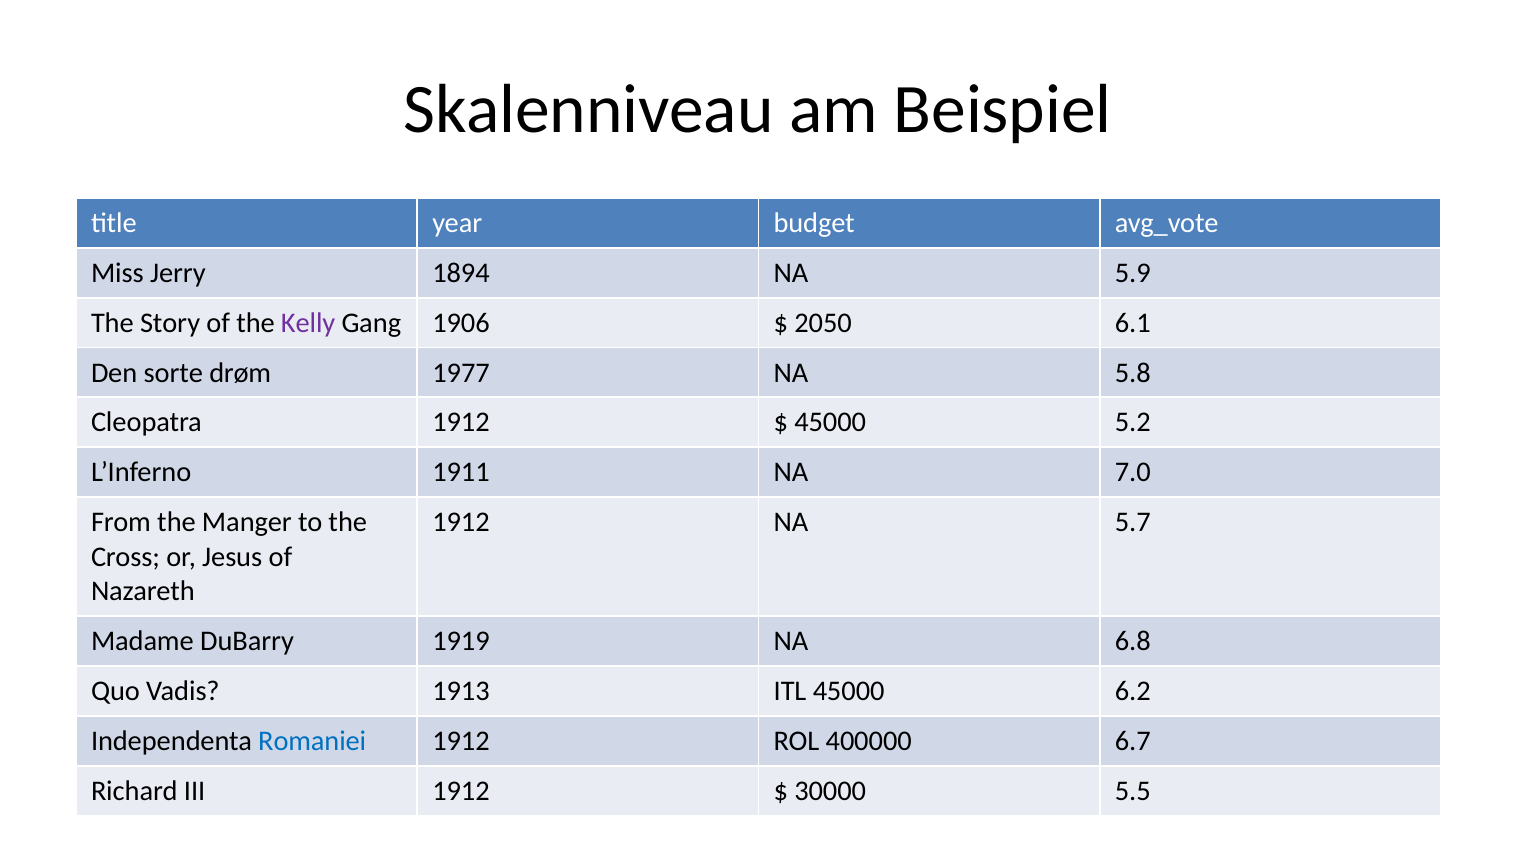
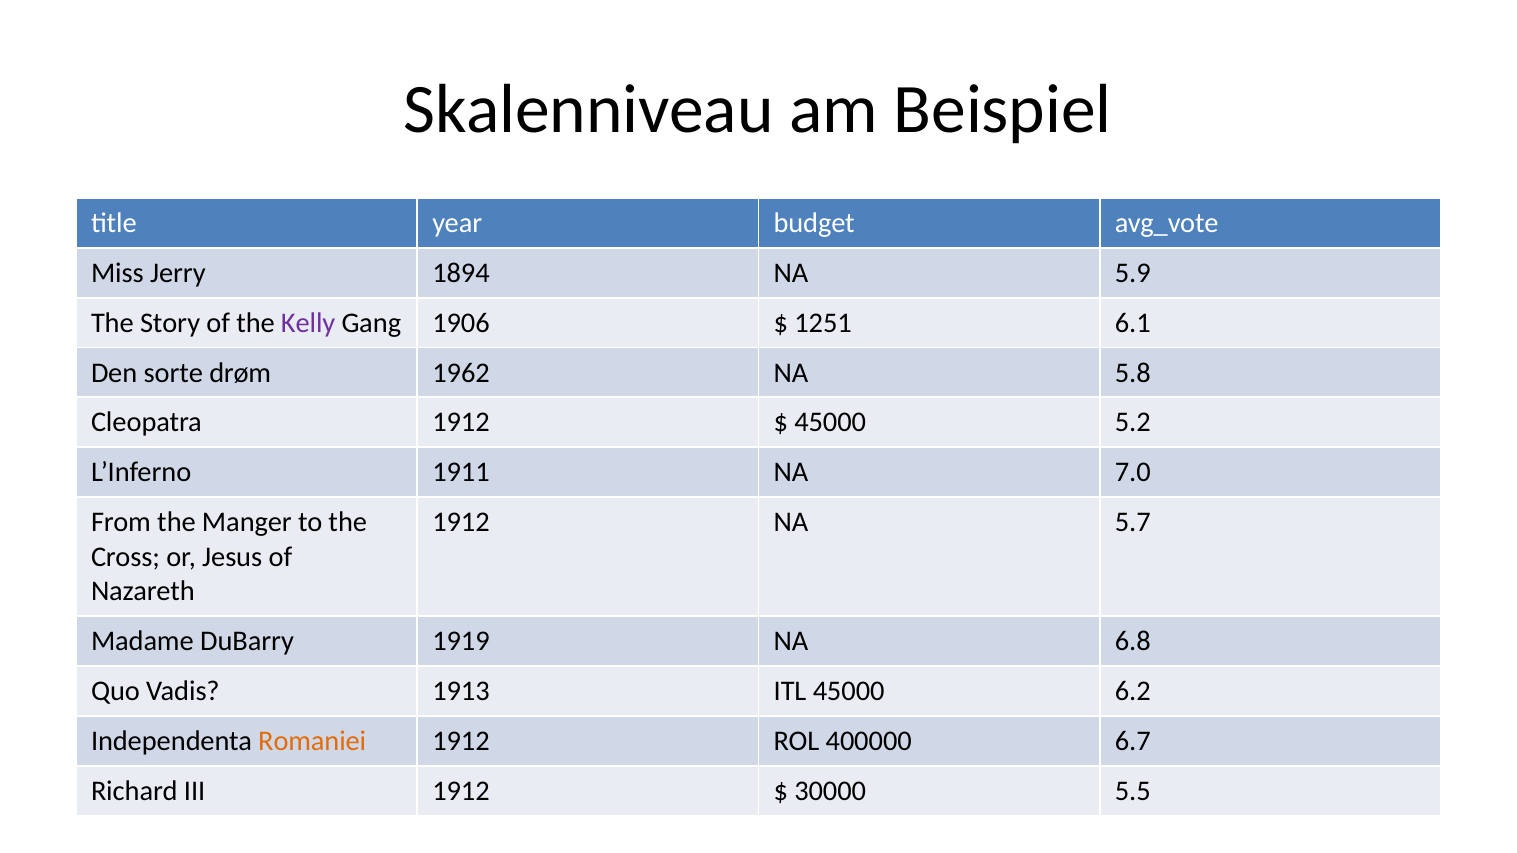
2050: 2050 -> 1251
1977: 1977 -> 1962
Romaniei colour: blue -> orange
